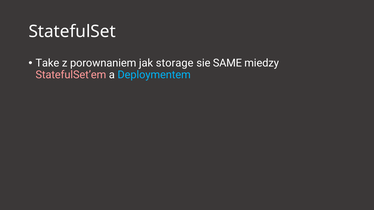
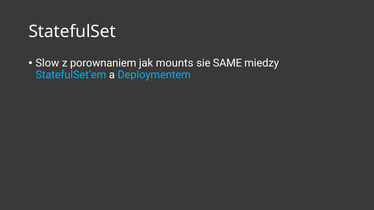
Take: Take -> Slow
storage: storage -> mounts
StatefulSet’em colour: pink -> light blue
